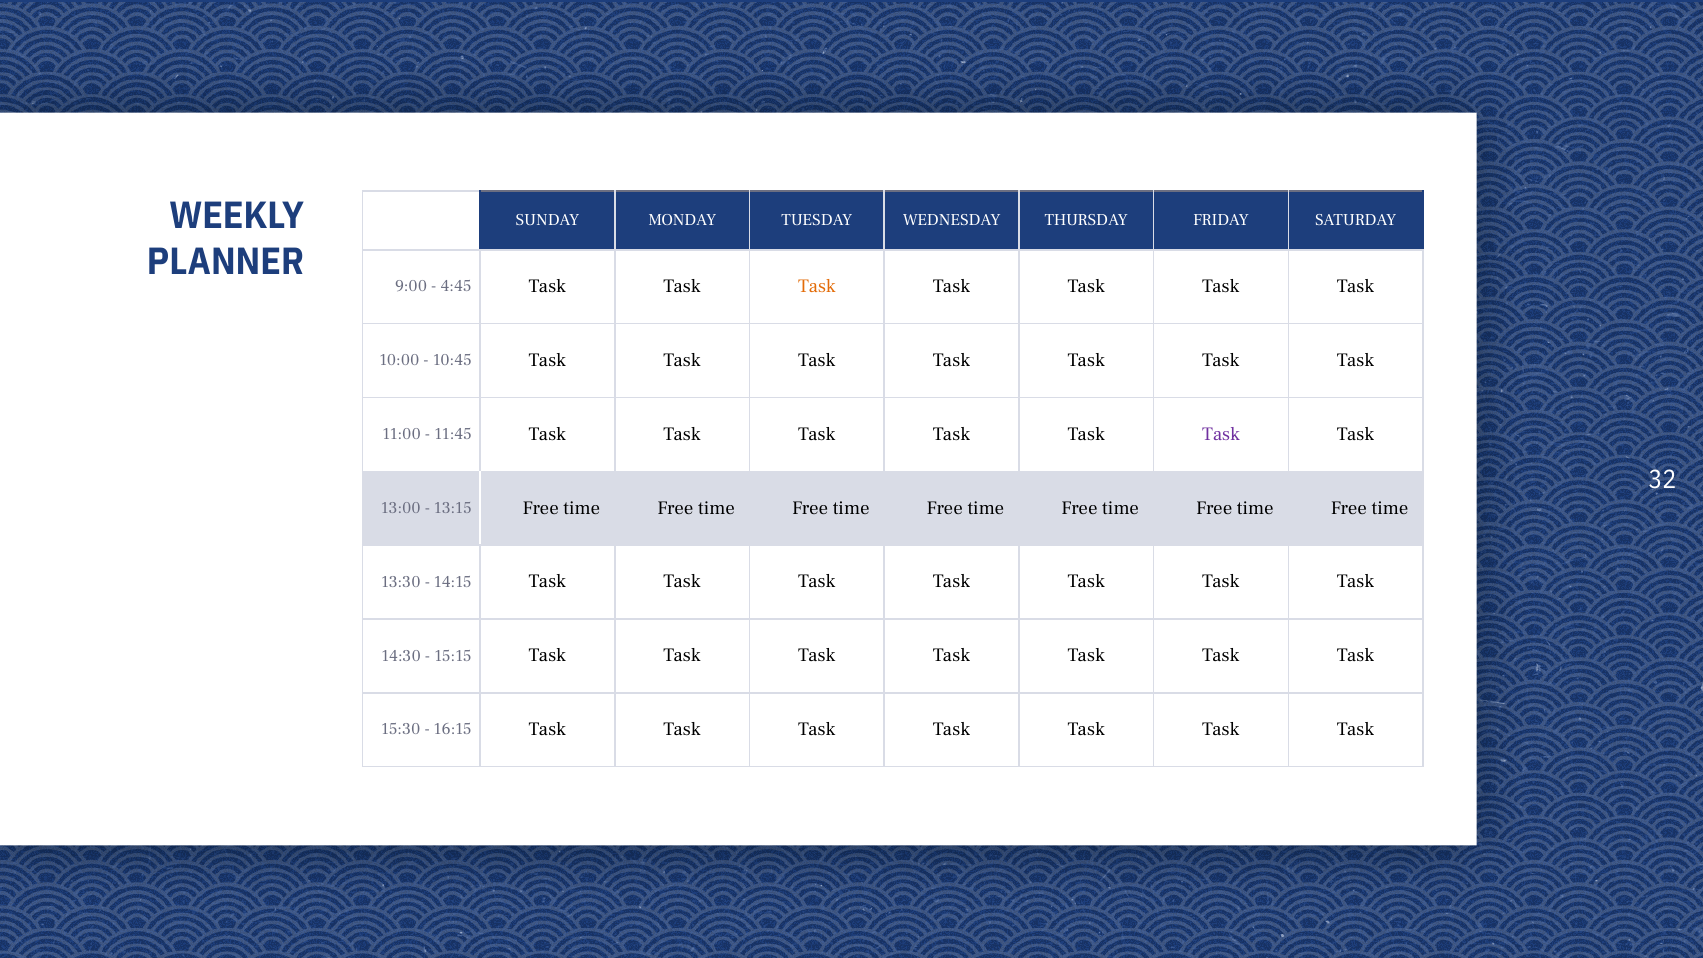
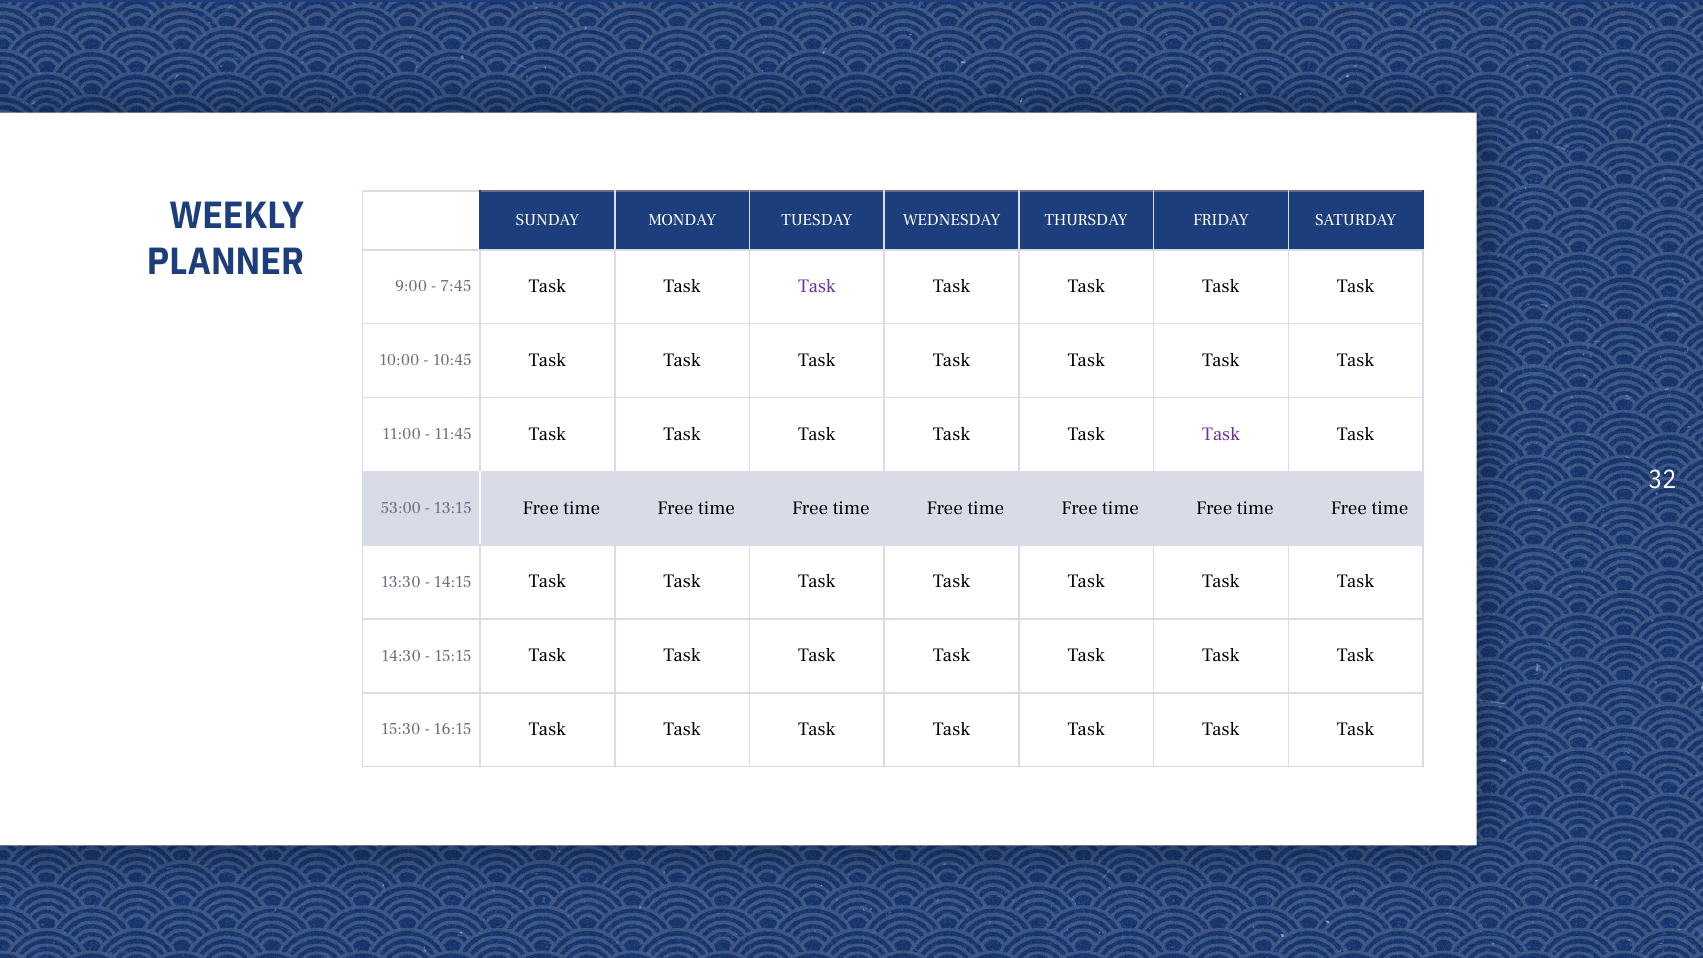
4:45: 4:45 -> 7:45
Task at (817, 286) colour: orange -> purple
13:00: 13:00 -> 53:00
